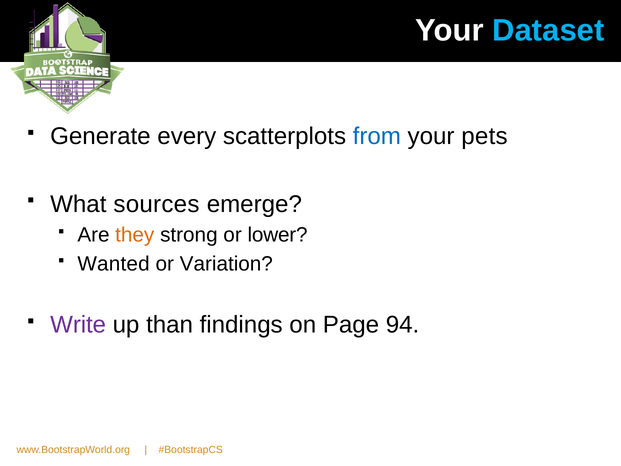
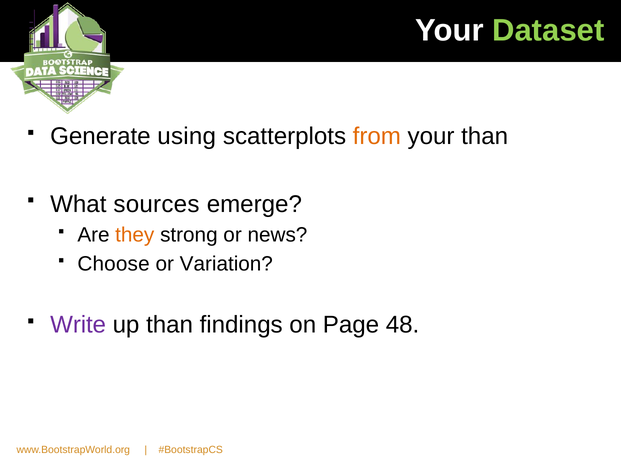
Dataset colour: light blue -> light green
every: every -> using
from colour: blue -> orange
your pets: pets -> than
lower: lower -> news
Wanted: Wanted -> Choose
94: 94 -> 48
